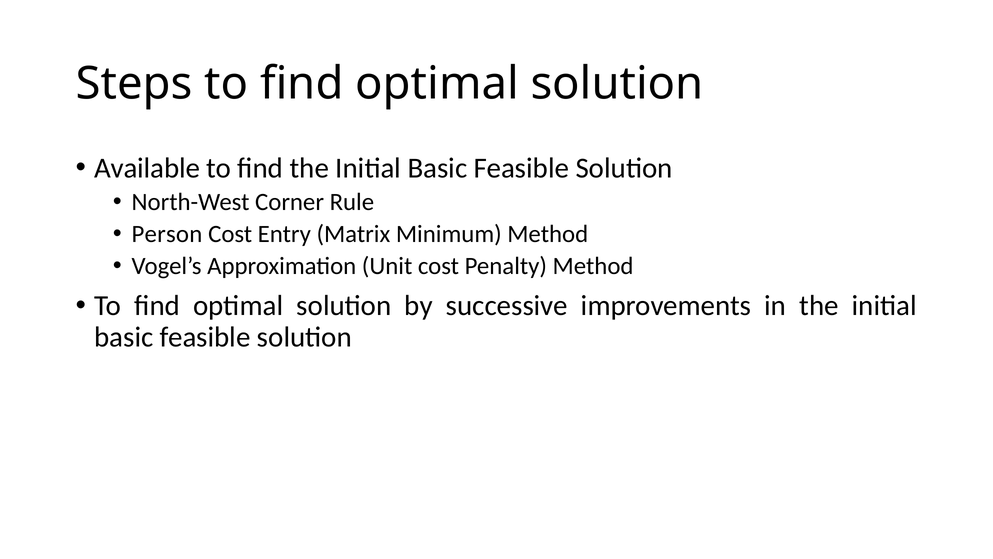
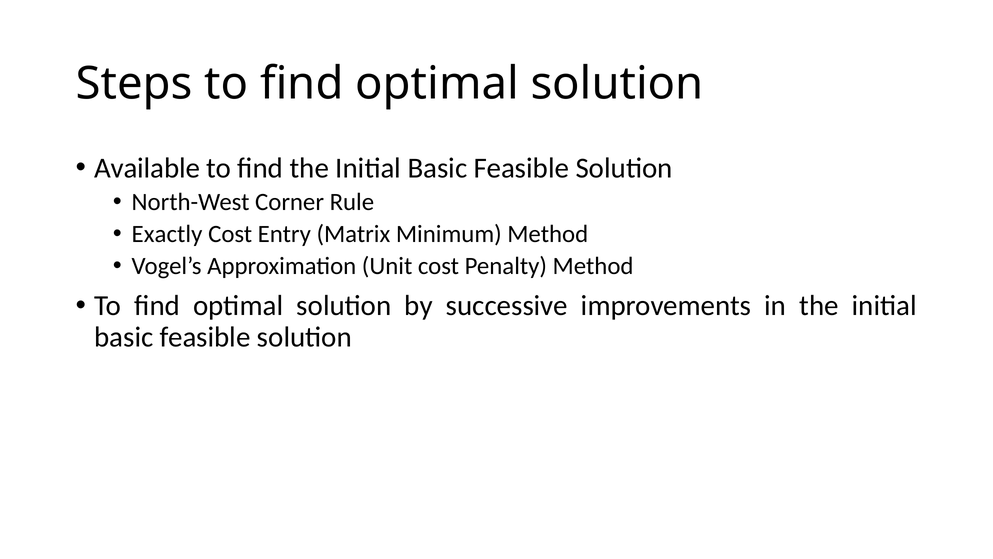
Person: Person -> Exactly
